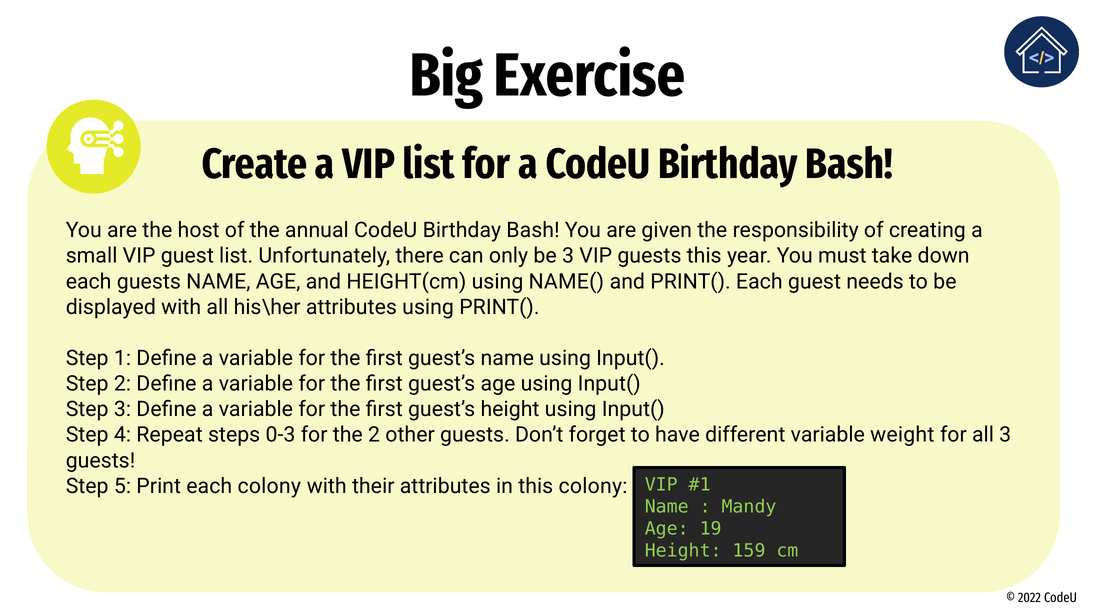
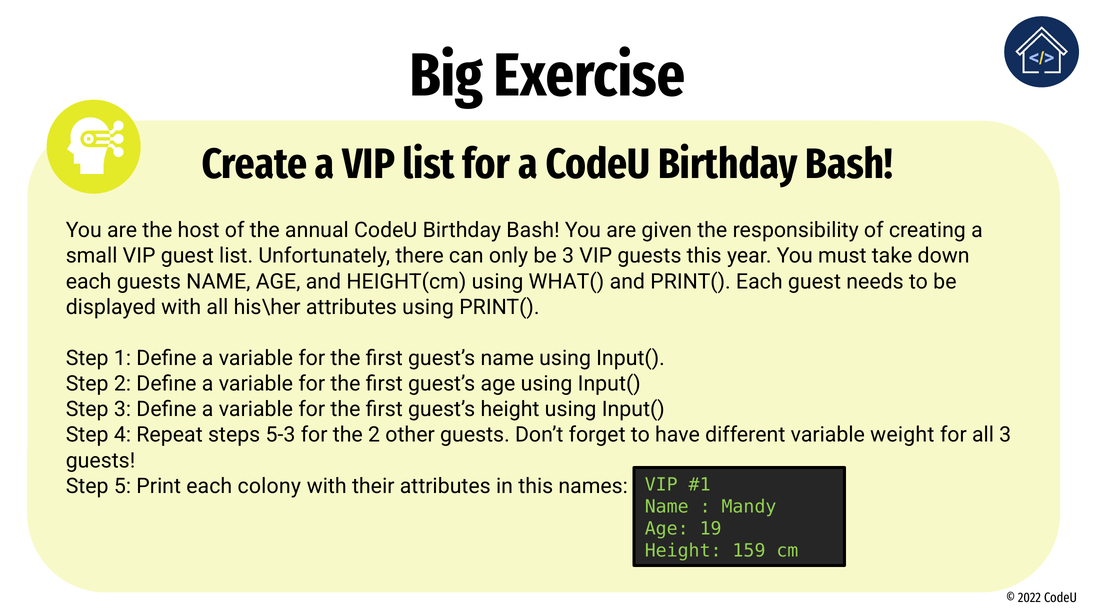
NAME(: NAME( -> WHAT(
0-3: 0-3 -> 5-3
this colony: colony -> names
